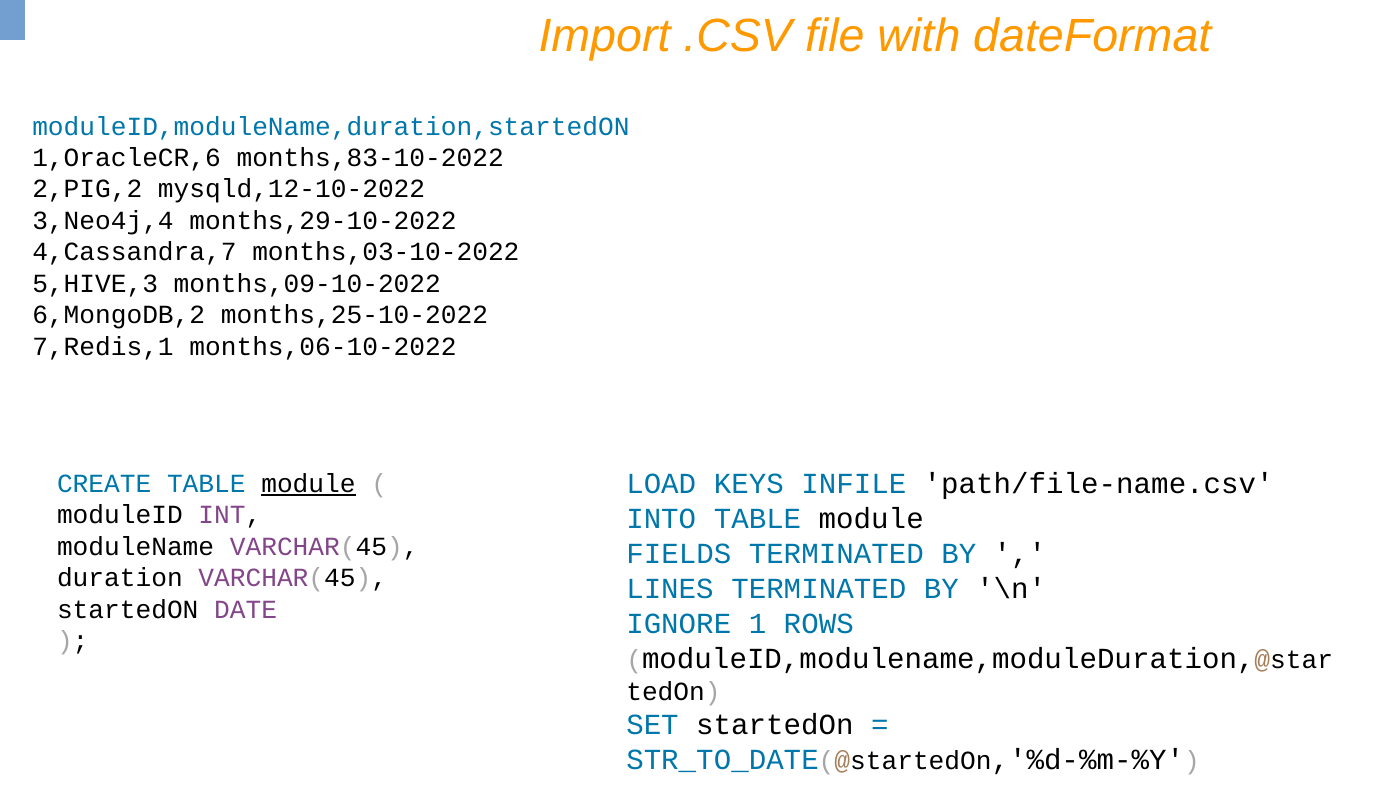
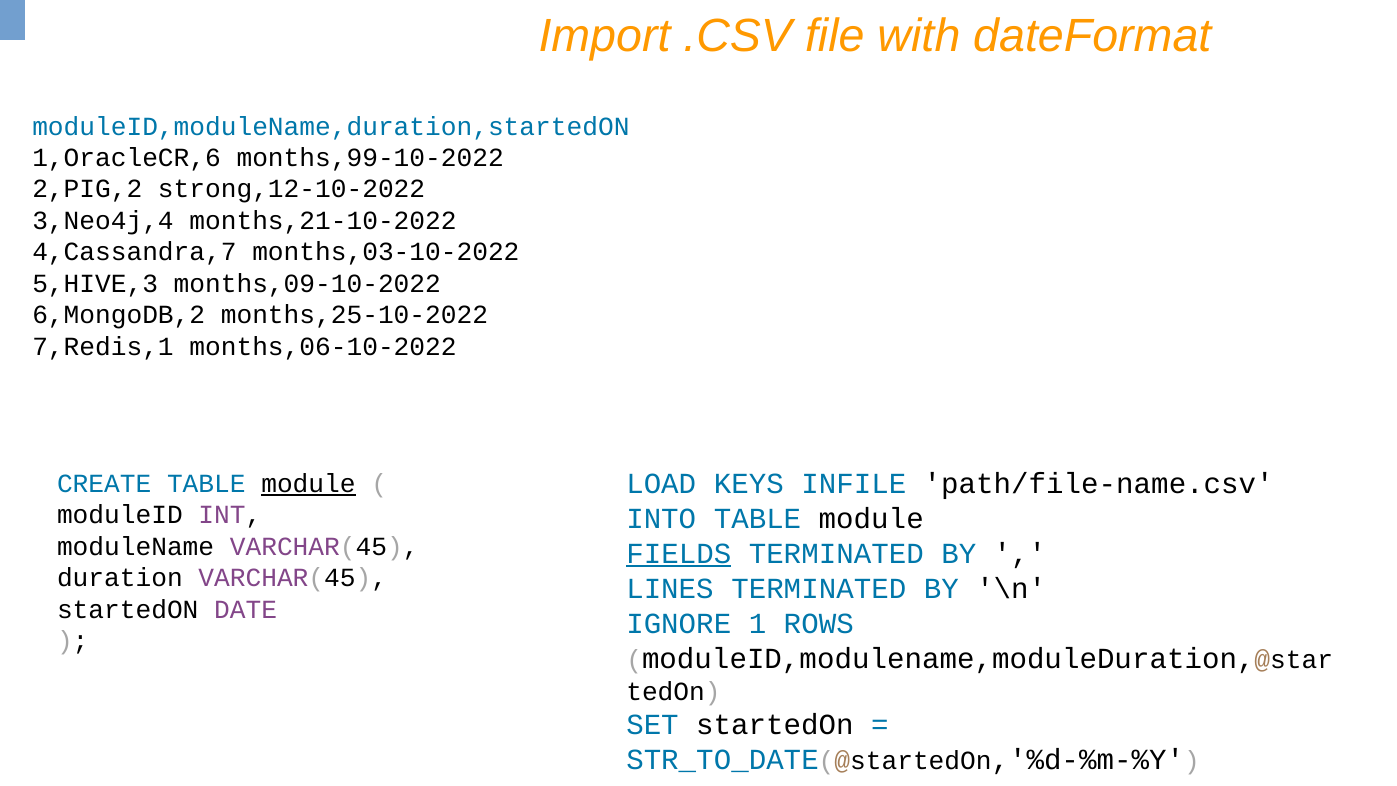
months,83-10-2022: months,83-10-2022 -> months,99-10-2022
mysqld,12-10-2022: mysqld,12-10-2022 -> strong,12-10-2022
months,29-10-2022: months,29-10-2022 -> months,21-10-2022
FIELDS underline: none -> present
